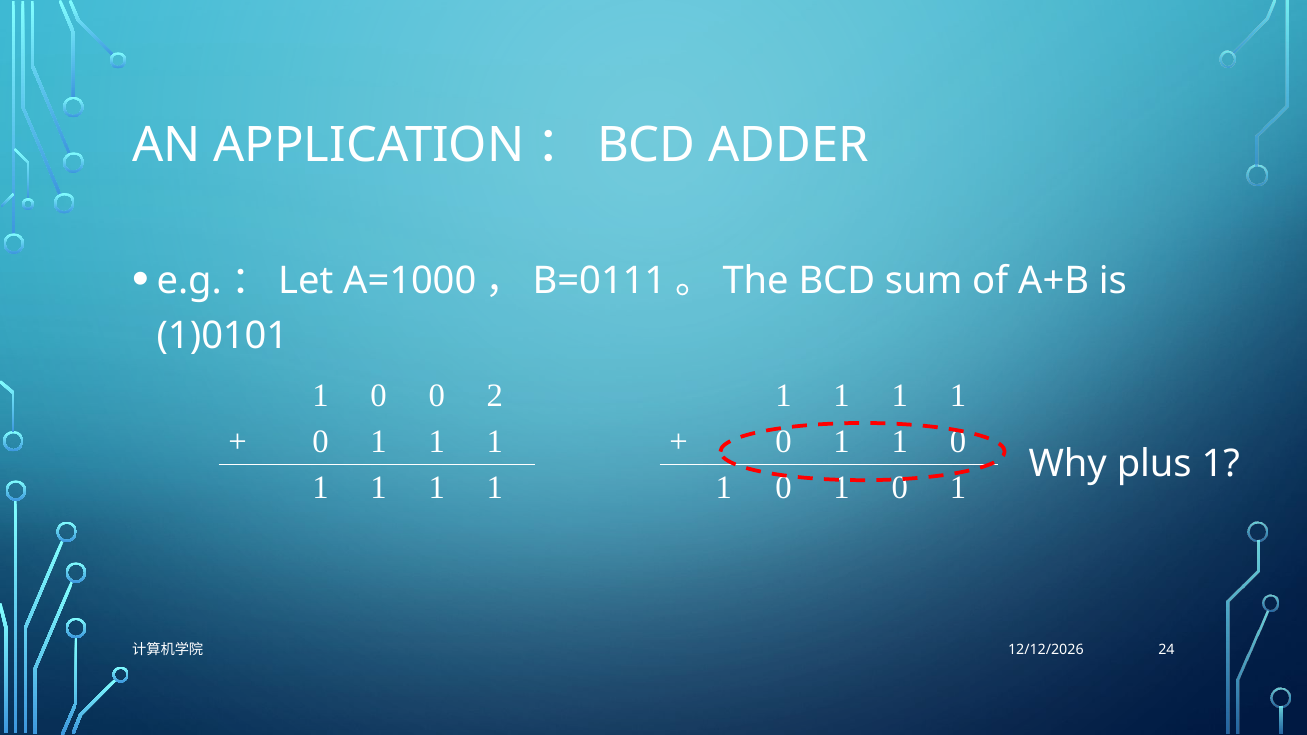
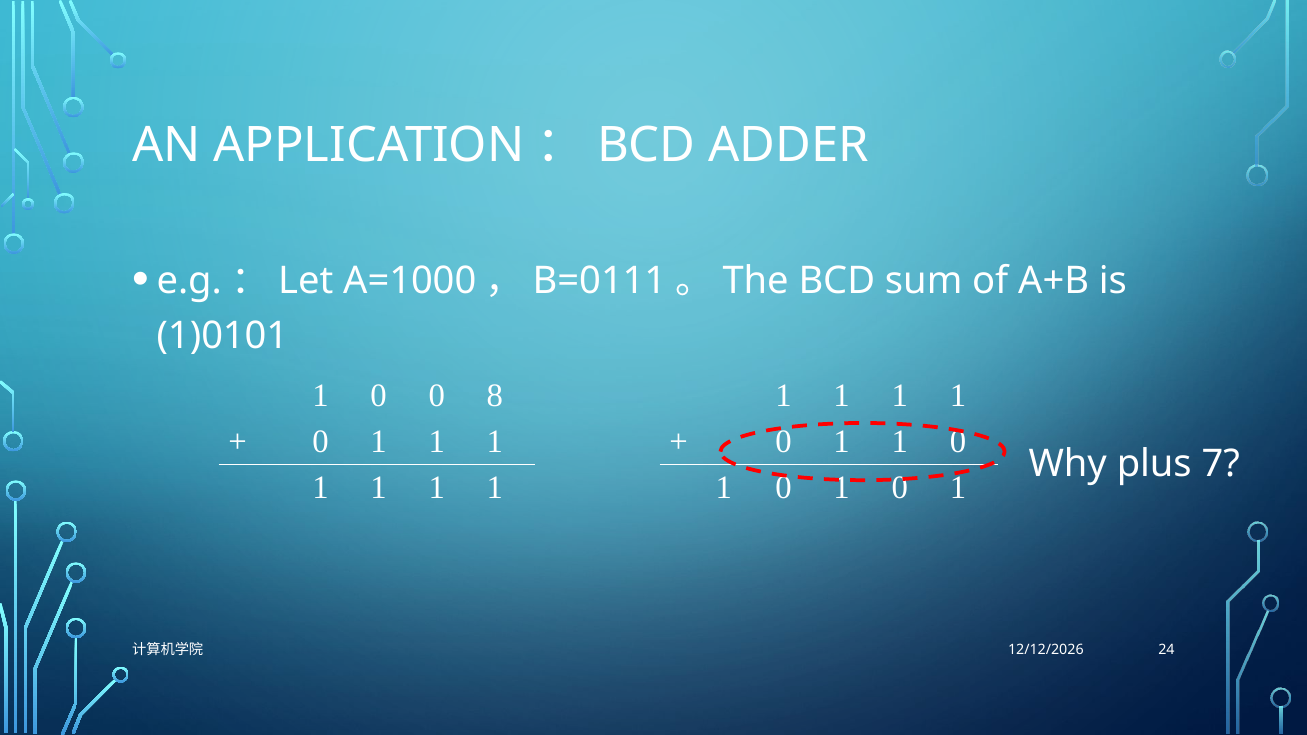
2: 2 -> 8
plus 1: 1 -> 7
